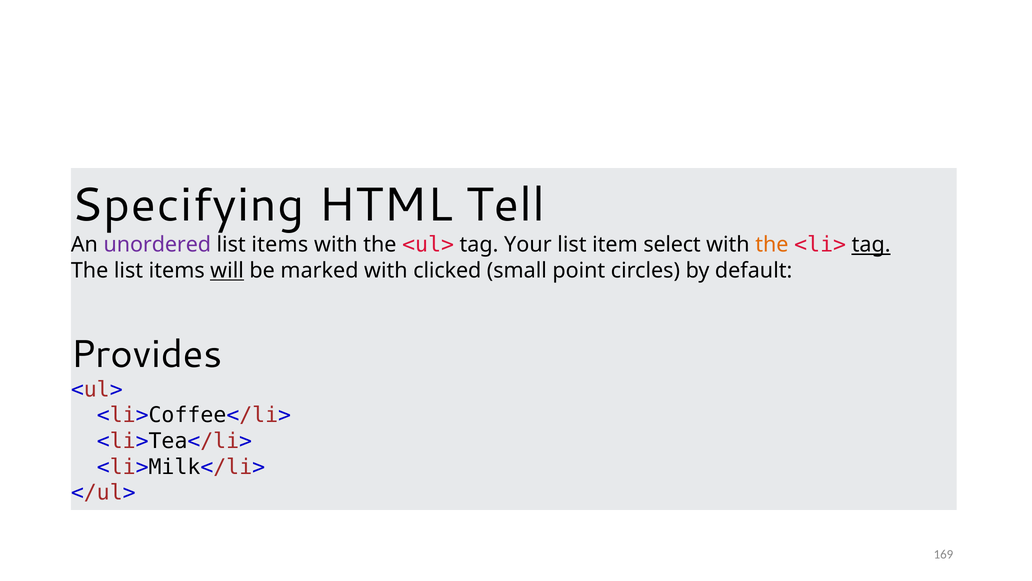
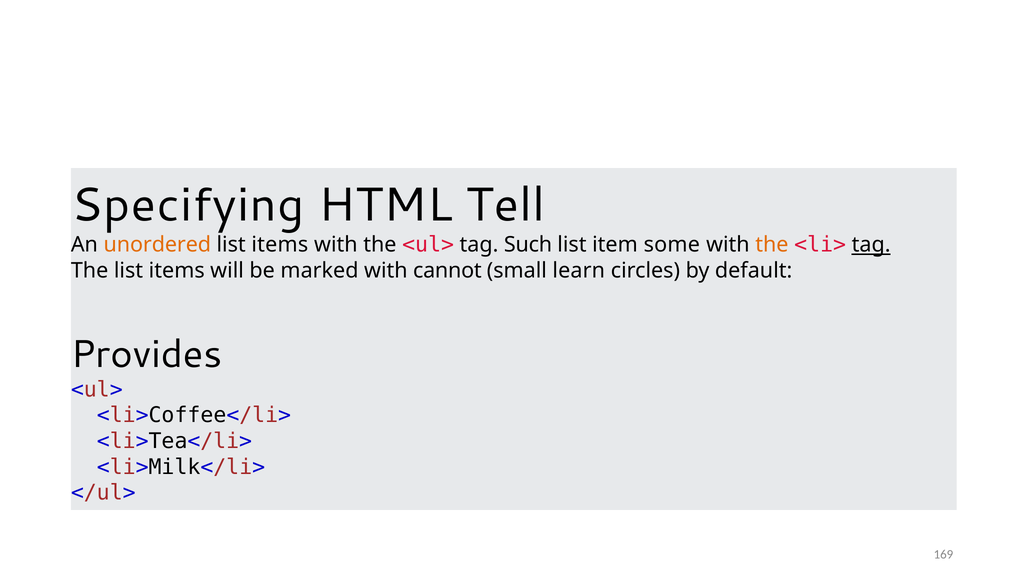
unordered colour: purple -> orange
Your: Your -> Such
select: select -> some
will underline: present -> none
clicked: clicked -> cannot
point: point -> learn
